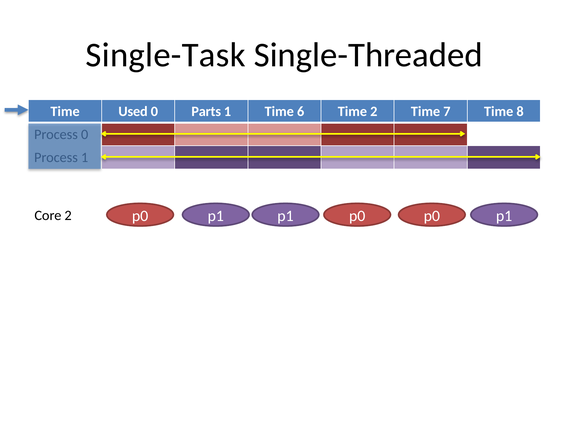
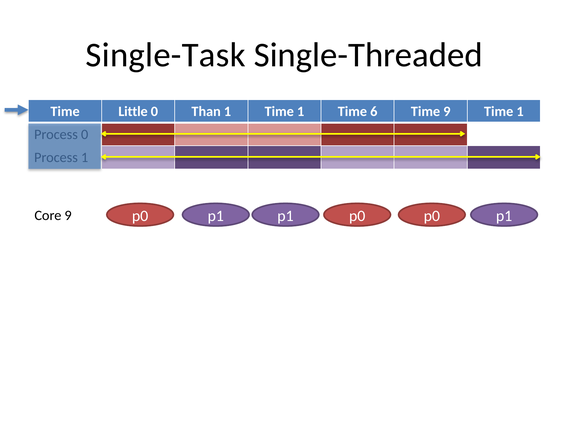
Used: Used -> Little
Parts: Parts -> Than
1 Time 6: 6 -> 1
Time 2: 2 -> 6
Time 7: 7 -> 9
8 at (520, 111): 8 -> 1
Core 2: 2 -> 9
